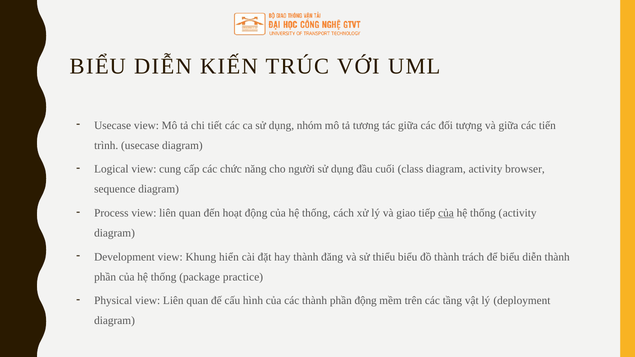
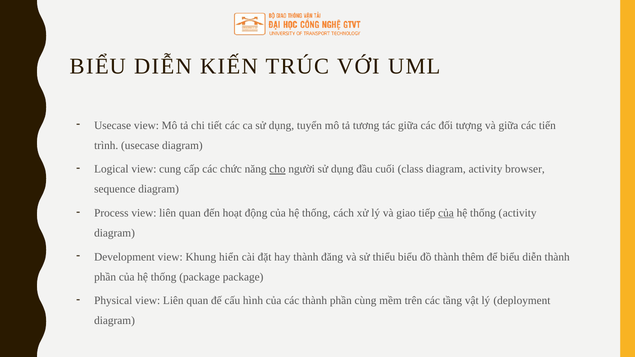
nhóm: nhóm -> tuyển
cho underline: none -> present
trách: trách -> thêm
package practice: practice -> package
phần động: động -> cùng
